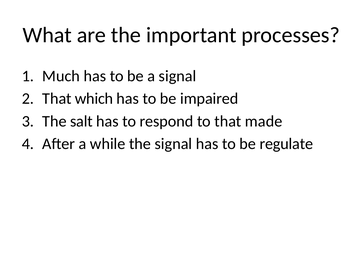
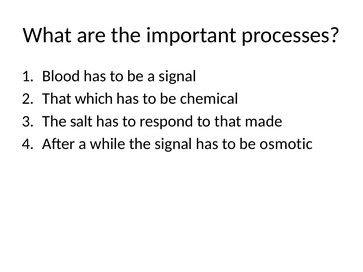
Much: Much -> Blood
impaired: impaired -> chemical
regulate: regulate -> osmotic
